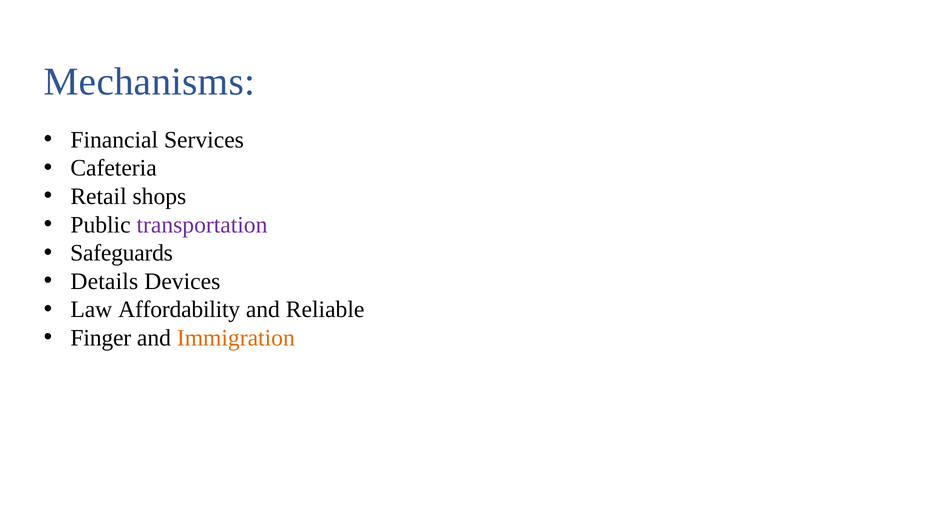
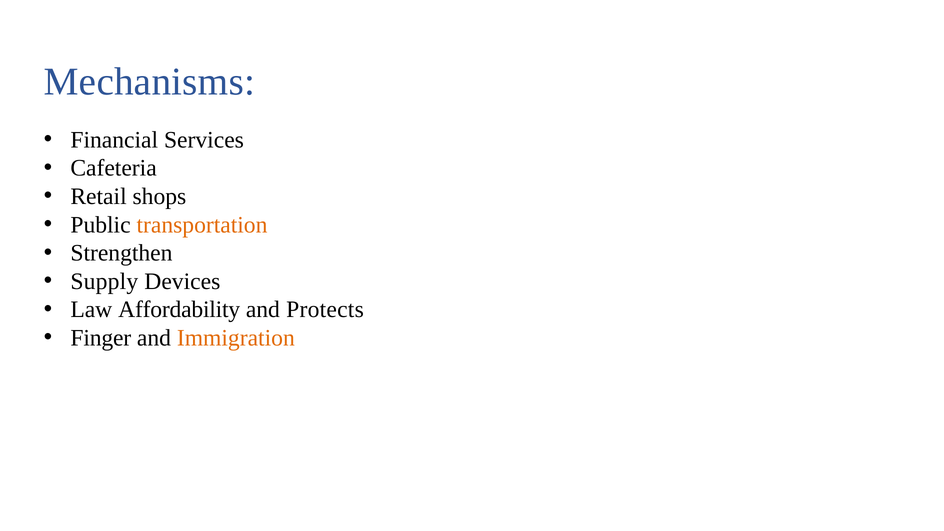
transportation colour: purple -> orange
Safeguards: Safeguards -> Strengthen
Details: Details -> Supply
Reliable: Reliable -> Protects
